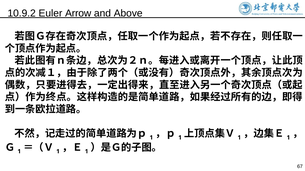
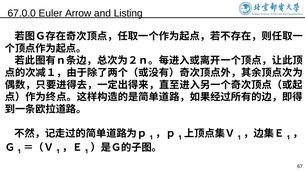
10.9.2: 10.9.2 -> 67.0.0
Above: Above -> Listing
